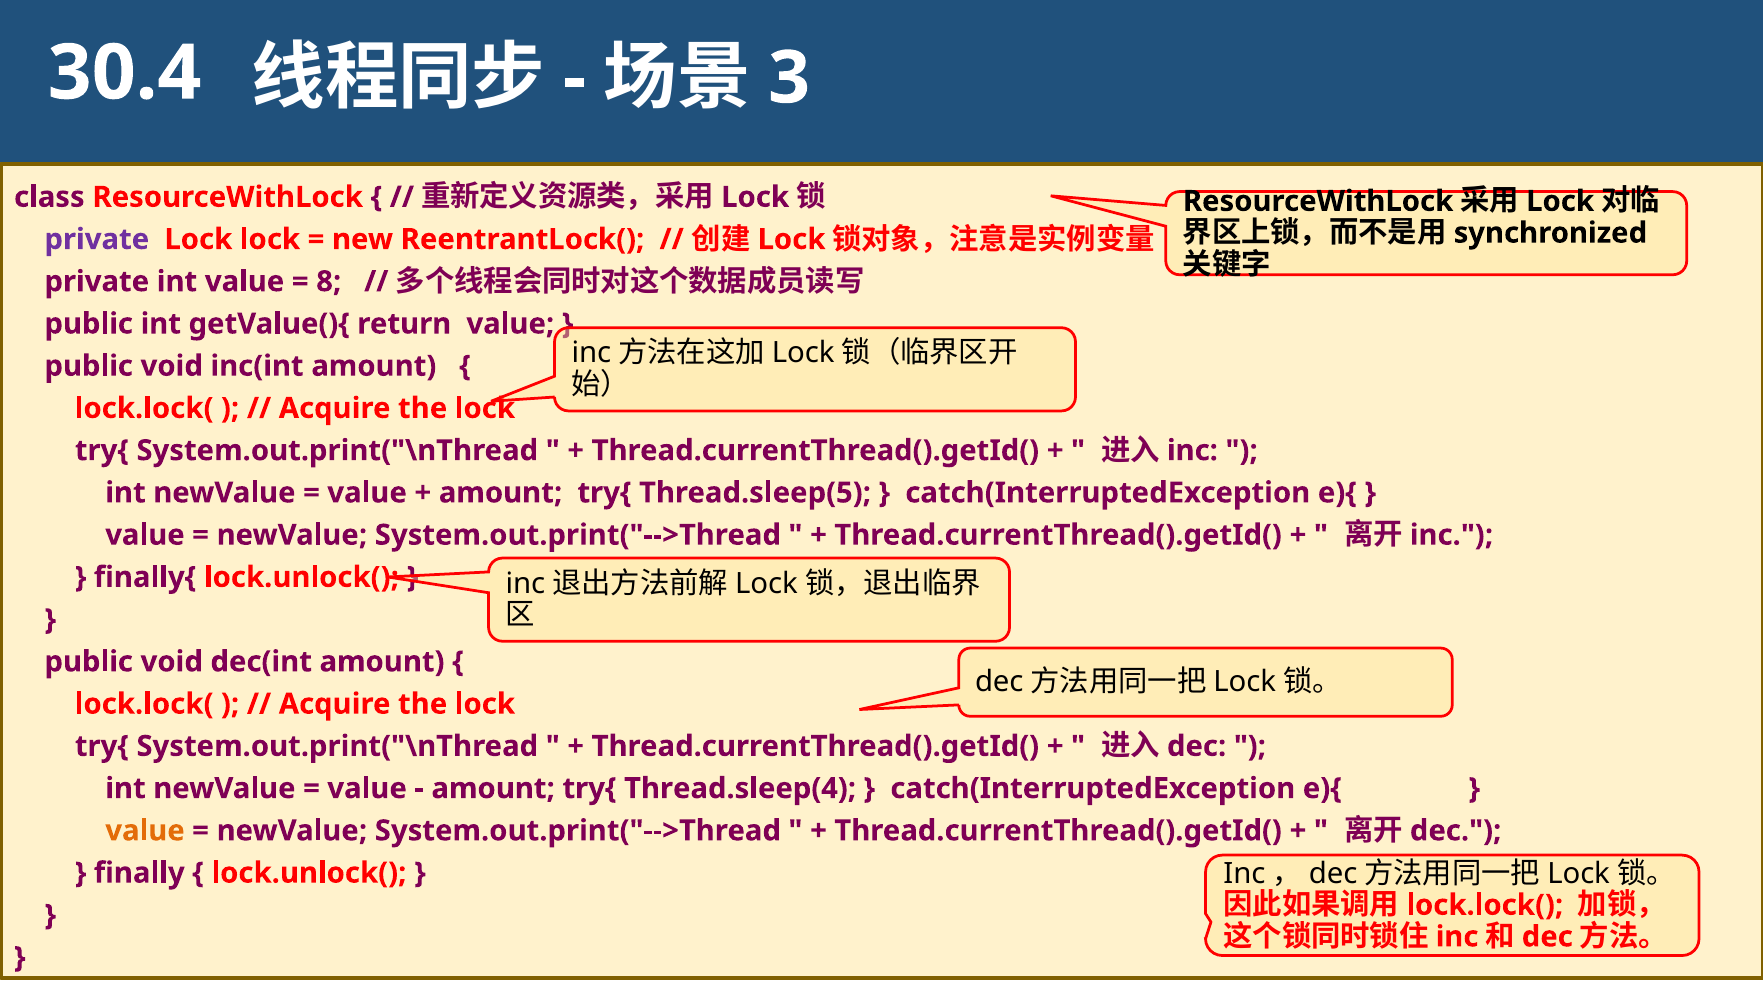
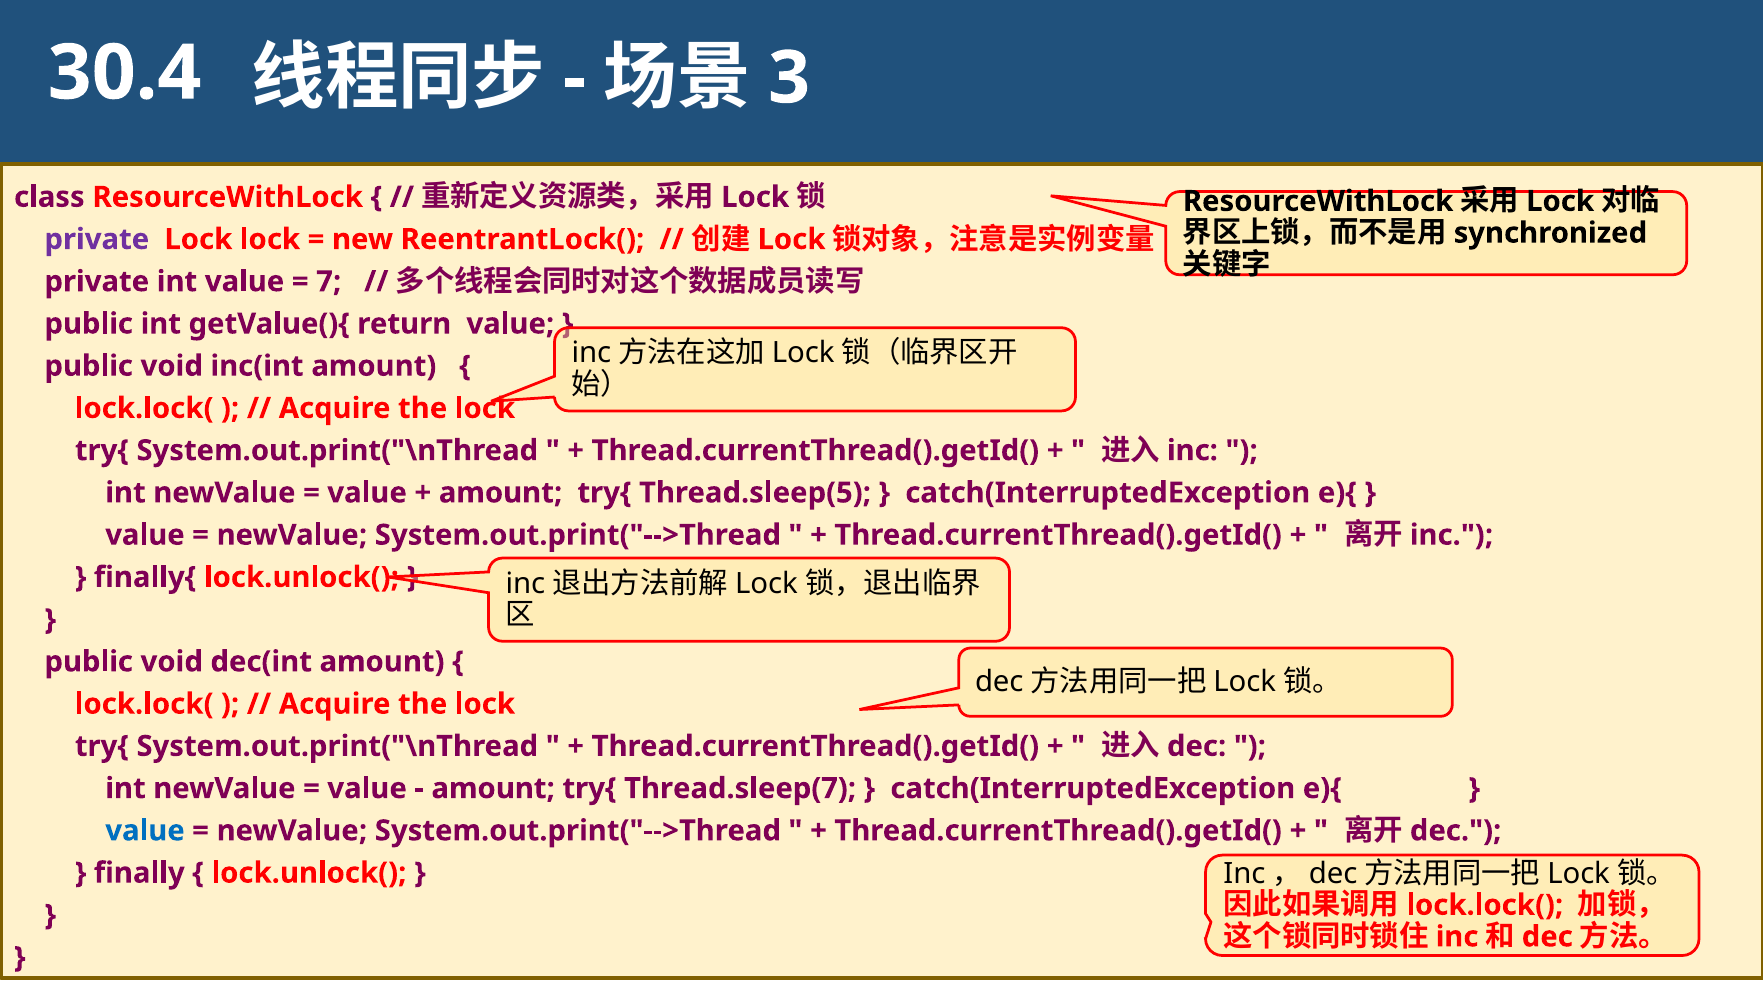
8: 8 -> 7
Thread.sleep(4: Thread.sleep(4 -> Thread.sleep(7
value at (145, 831) colour: orange -> blue
